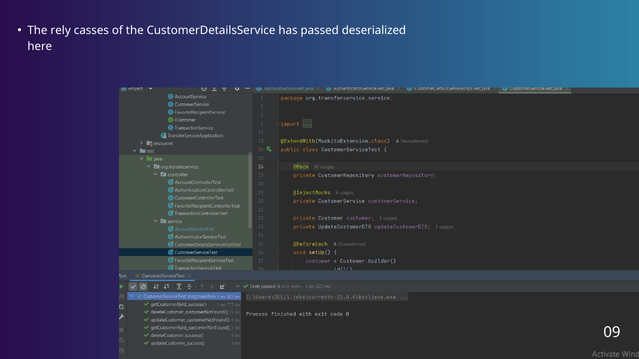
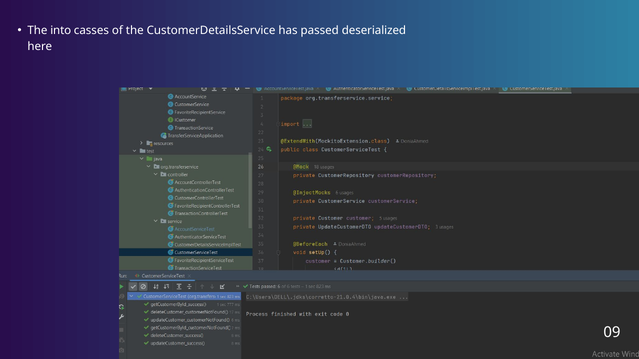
rely: rely -> into
